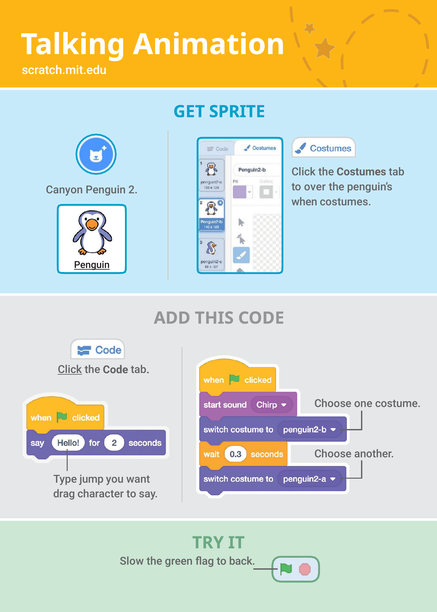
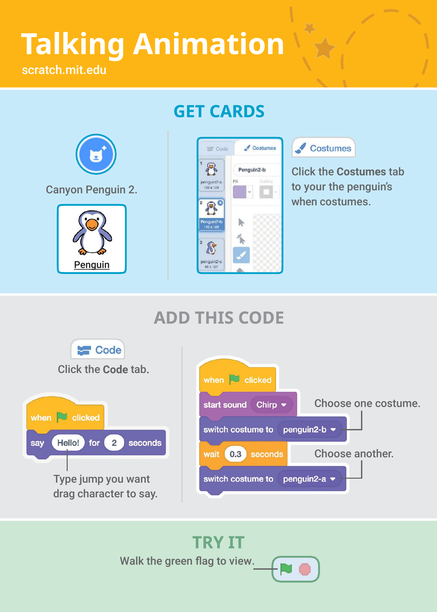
SPRITE: SPRITE -> CARDS
over: over -> your
Click at (70, 370) underline: present -> none
Slow: Slow -> Walk
back: back -> view
